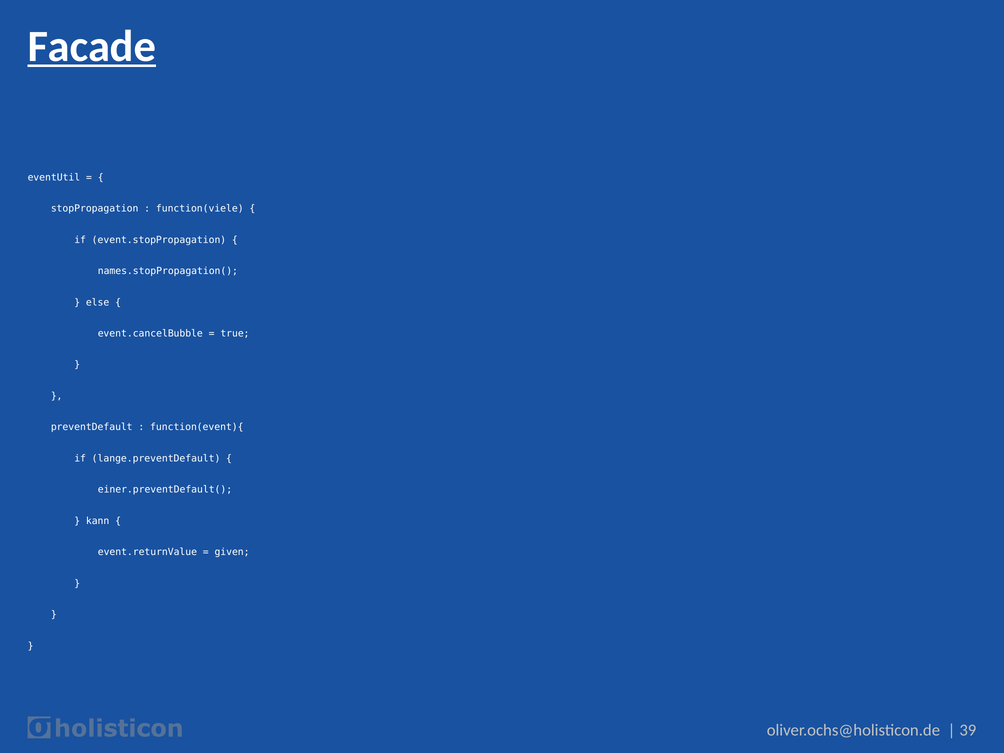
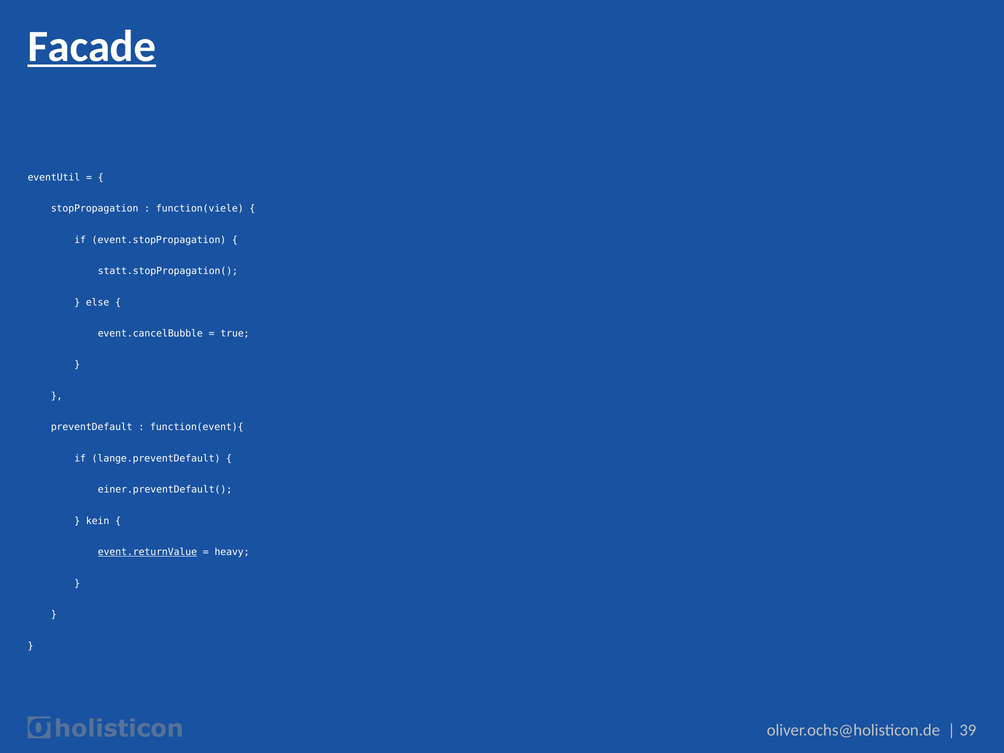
names.stopPropagation(: names.stopPropagation( -> statt.stopPropagation(
kann: kann -> kein
event.returnValue underline: none -> present
given: given -> heavy
